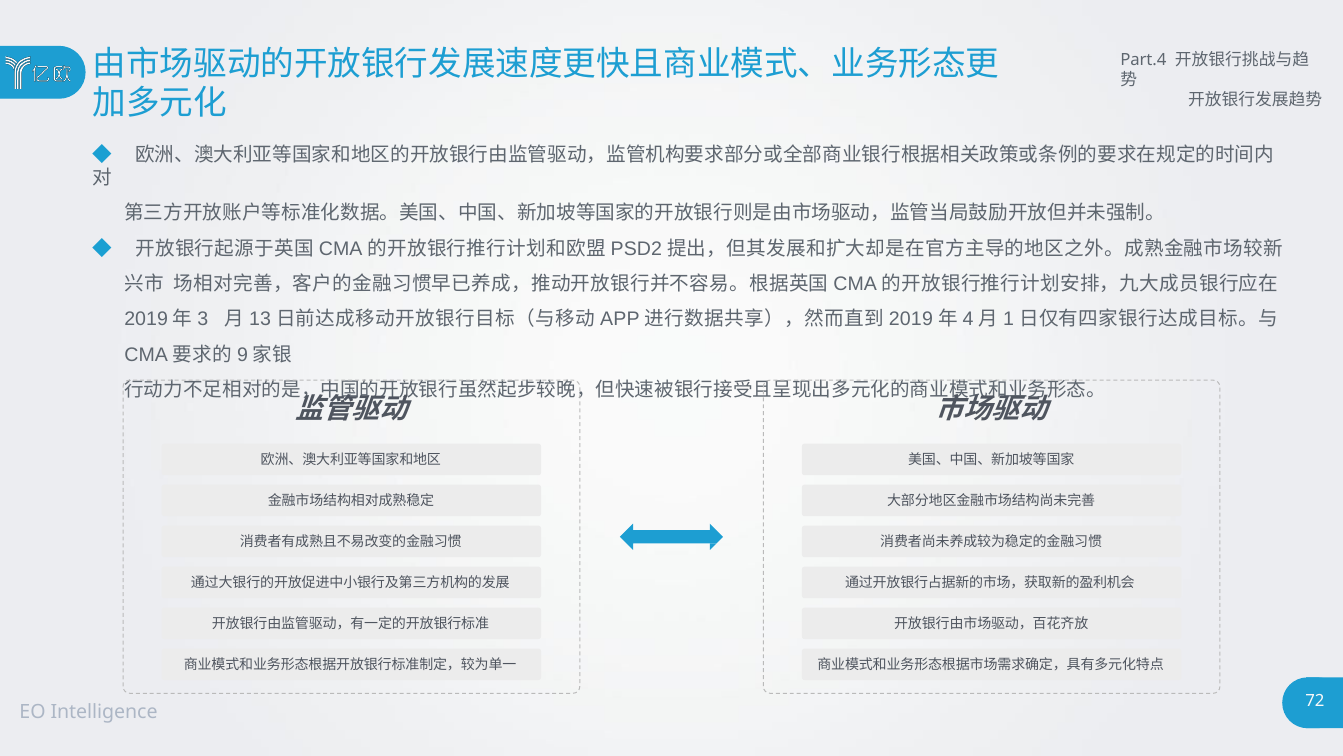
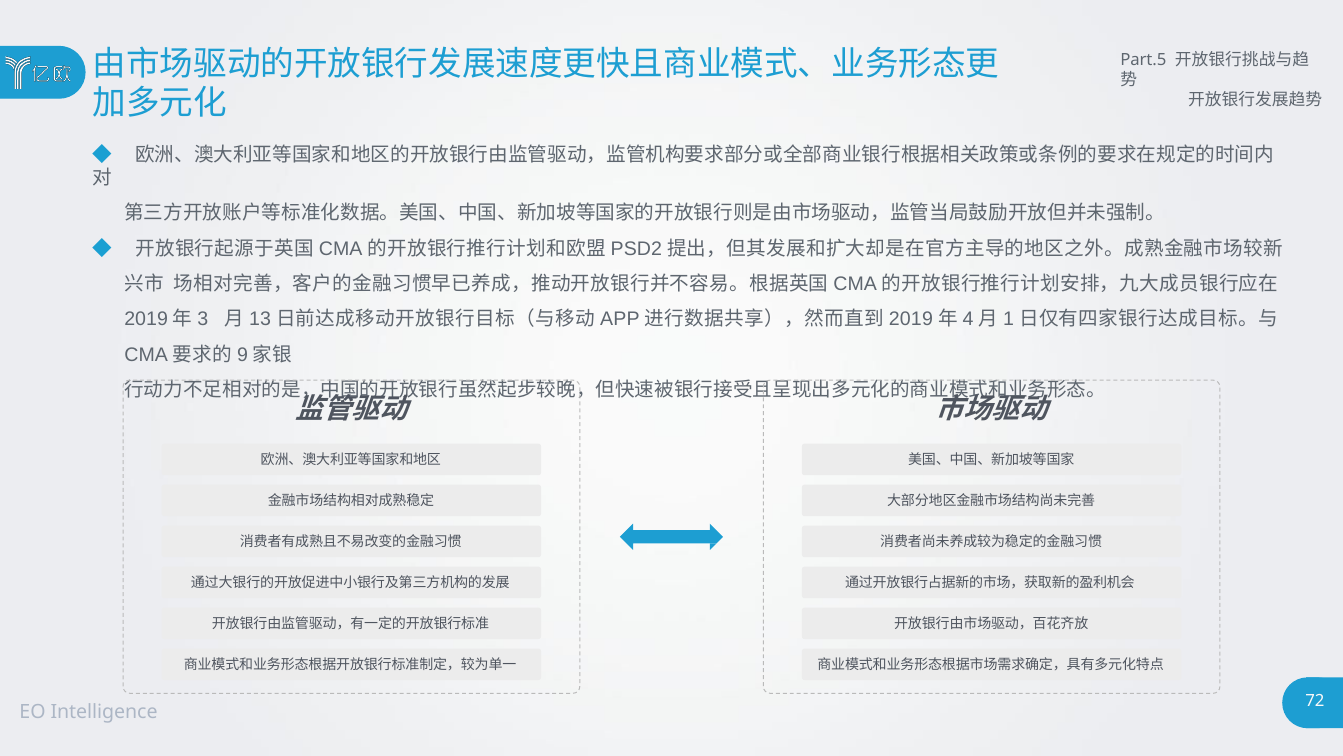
Part.4: Part.4 -> Part.5
